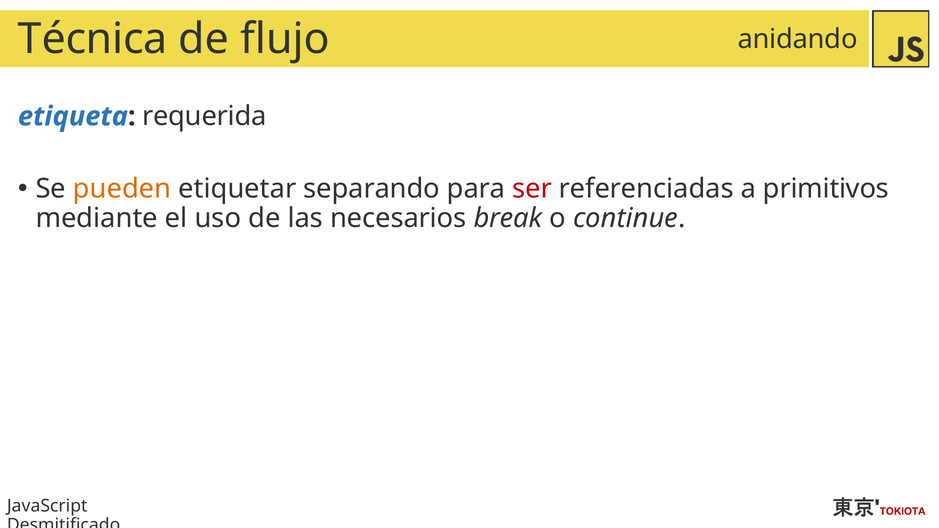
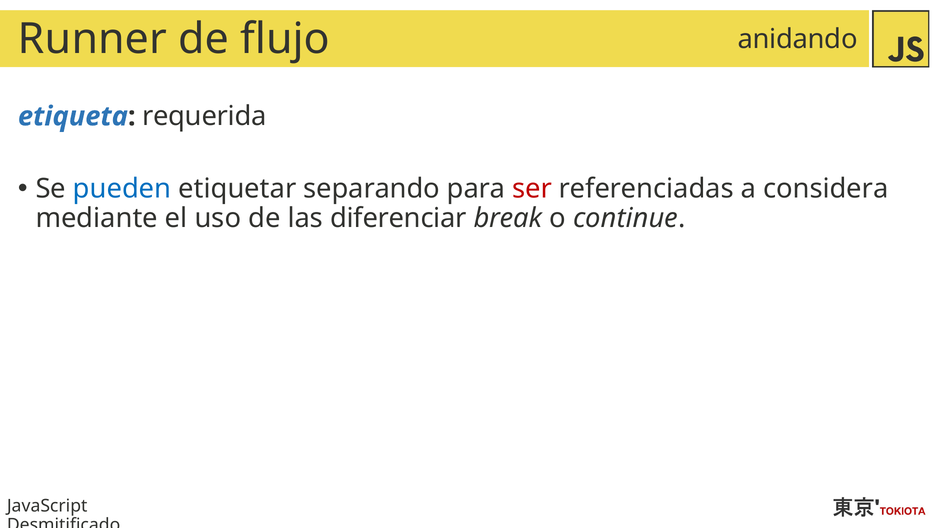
Técnica: Técnica -> Runner
pueden colour: orange -> blue
primitivos: primitivos -> considera
necesarios: necesarios -> diferenciar
